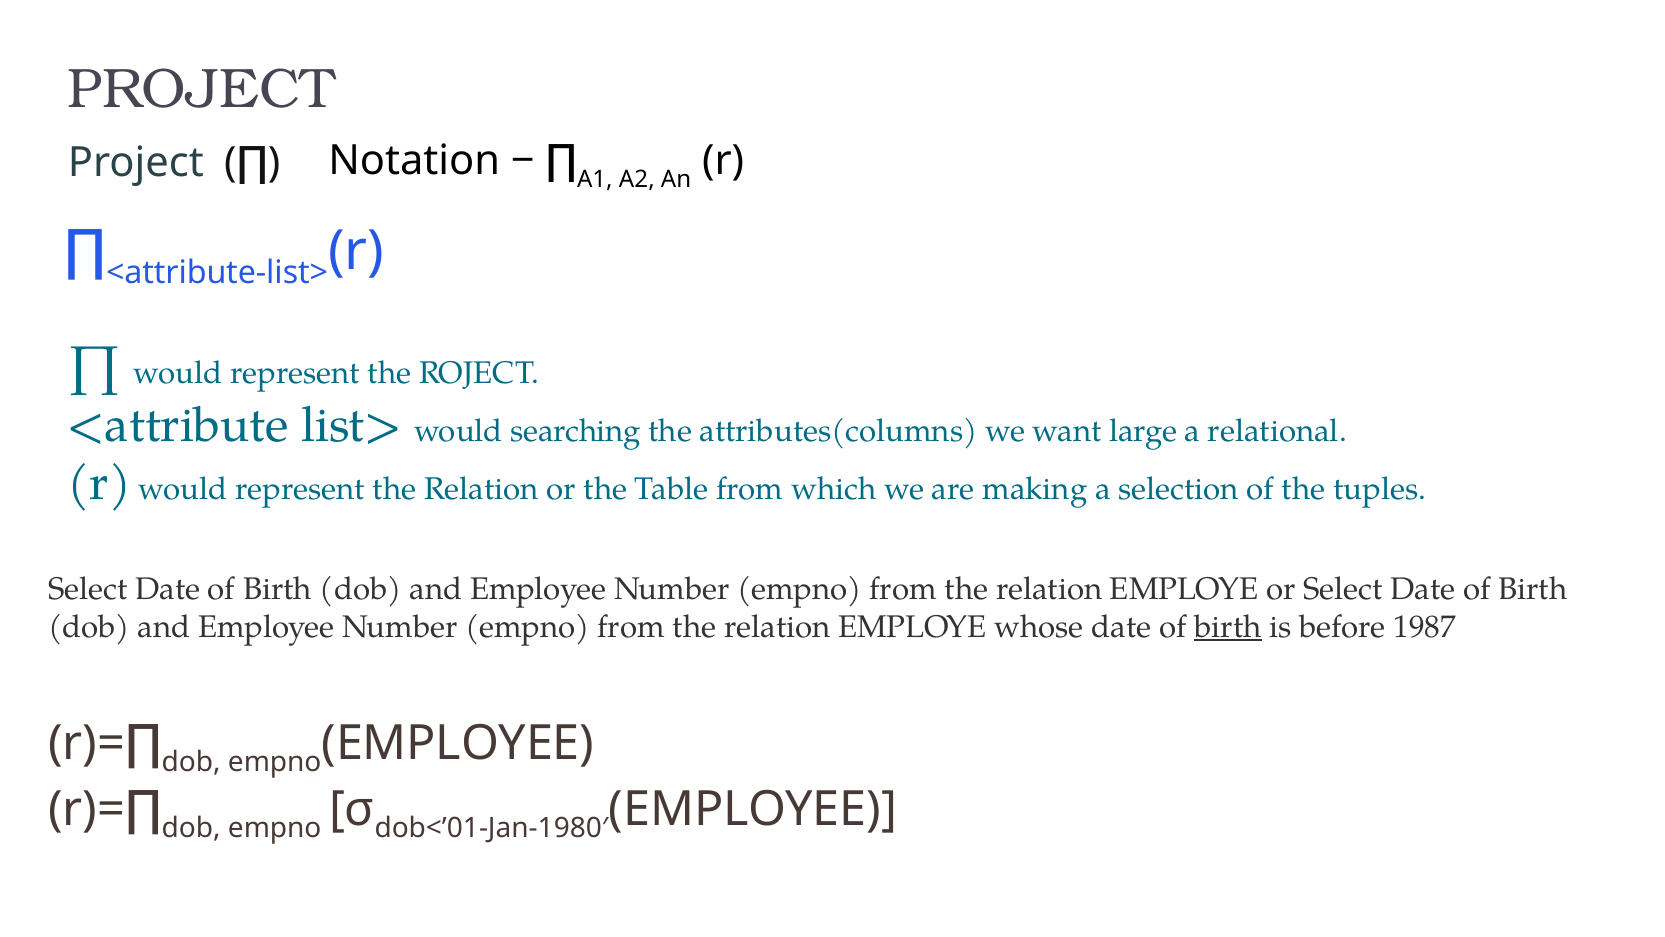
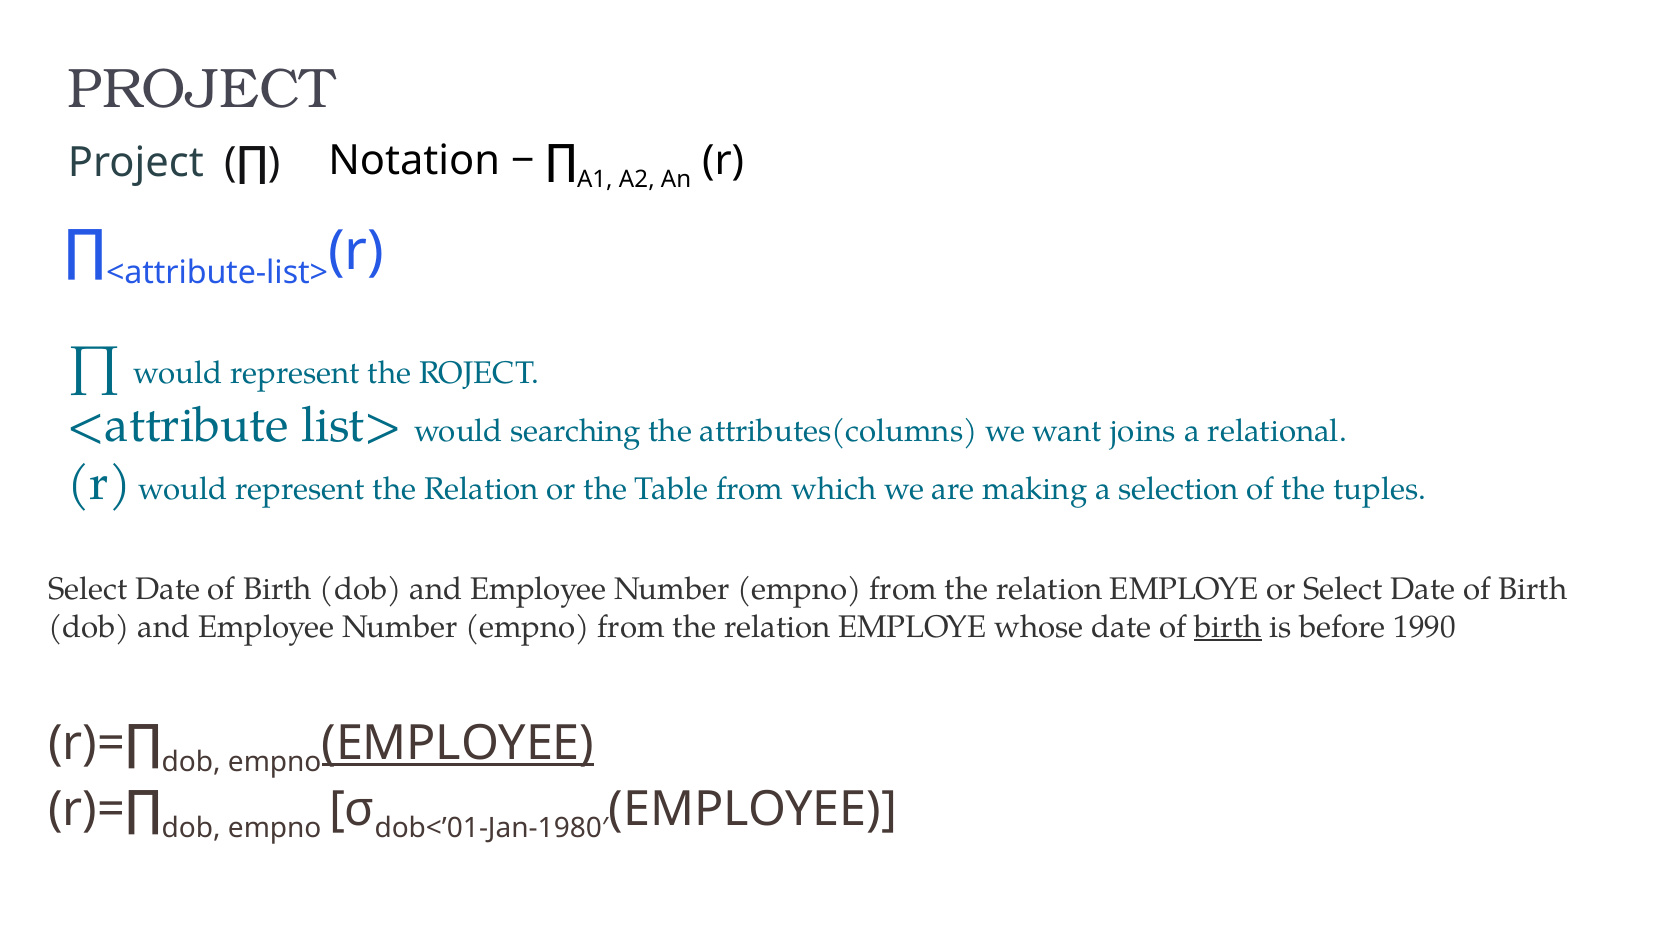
large: large -> joins
1987: 1987 -> 1990
EMPLOYEE at (458, 743) underline: none -> present
